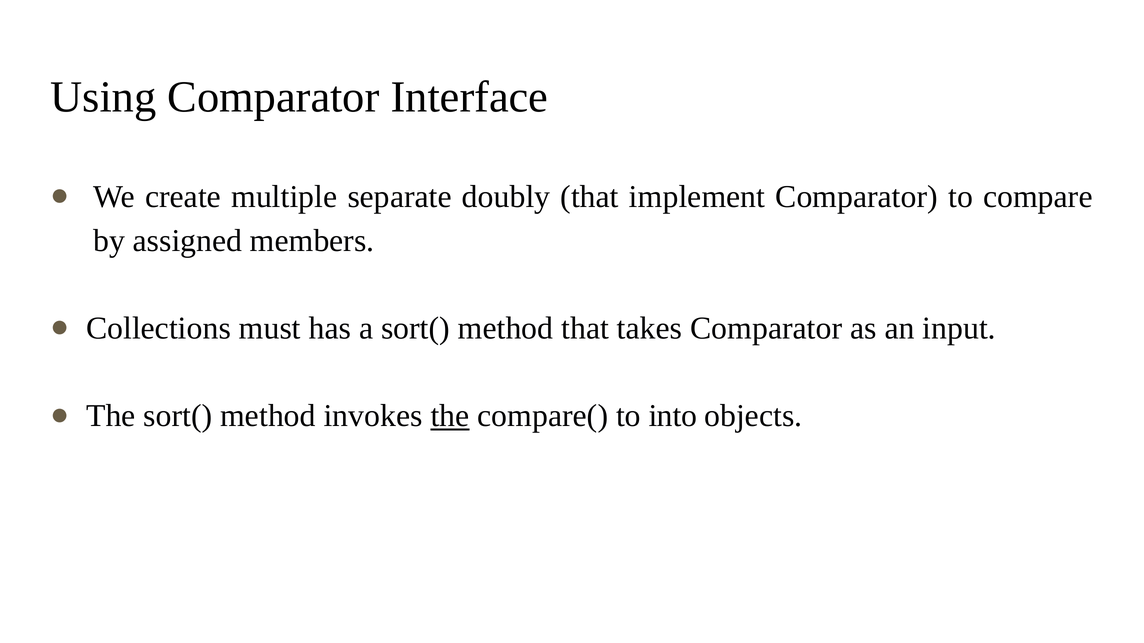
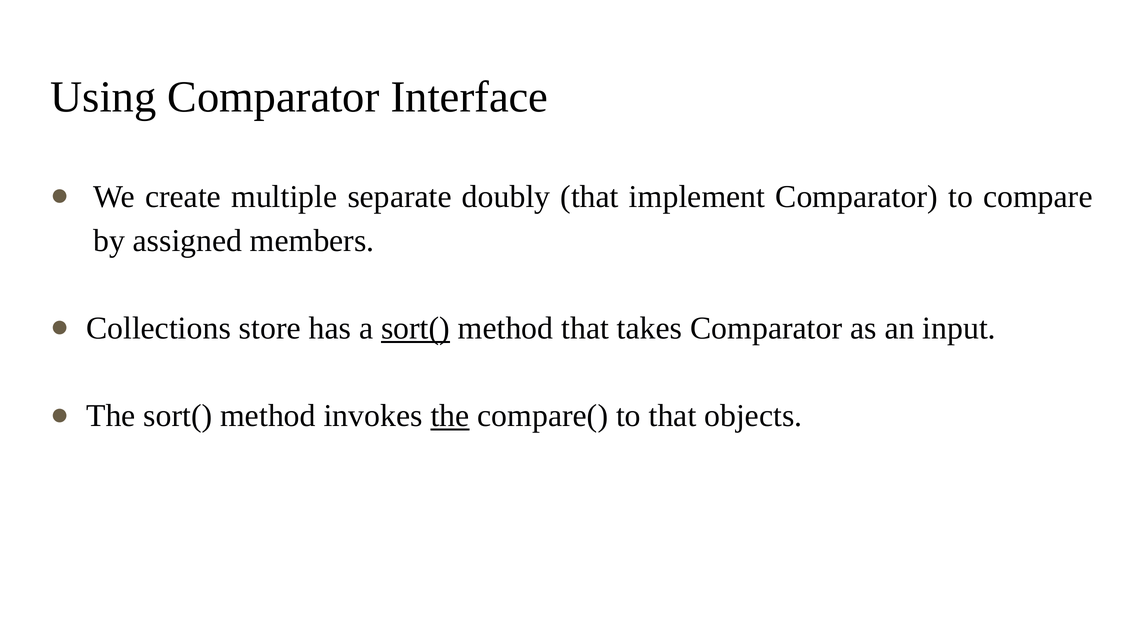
must: must -> store
sort( at (416, 329) underline: none -> present
to into: into -> that
